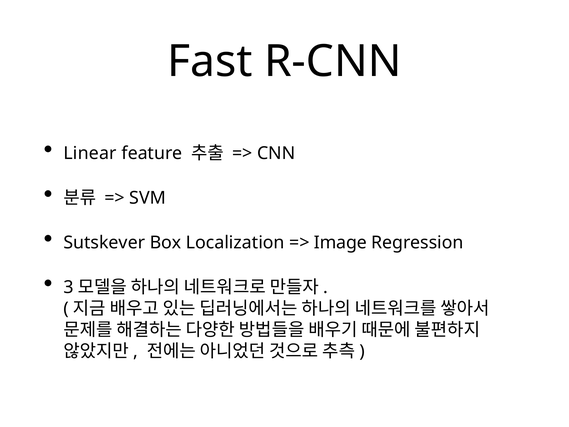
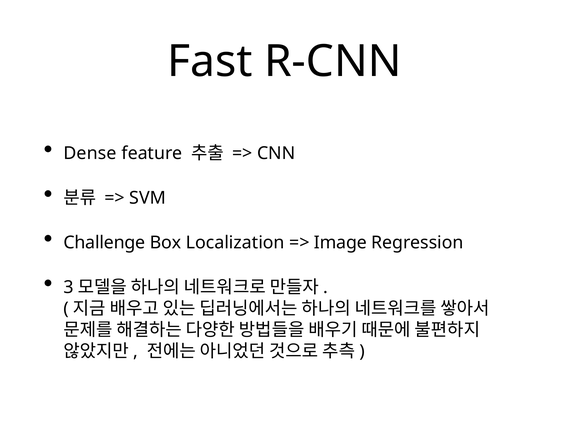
Linear: Linear -> Dense
Sutskever: Sutskever -> Challenge
